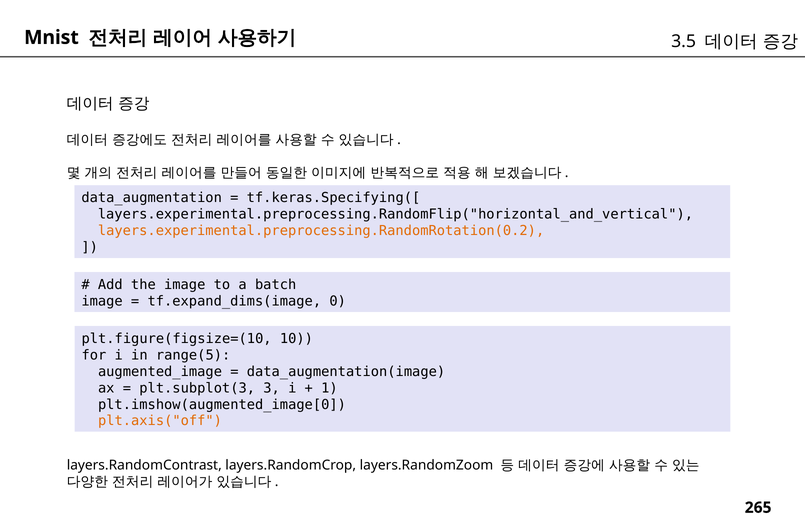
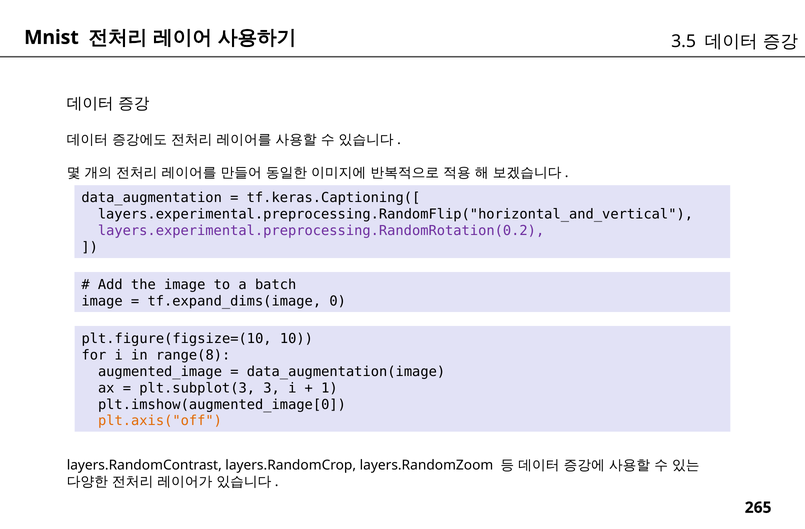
tf.keras.Specifying([: tf.keras.Specifying([ -> tf.keras.Captioning([
layers.experimental.preprocessing.RandomRotation(0.2 colour: orange -> purple
range(5: range(5 -> range(8
